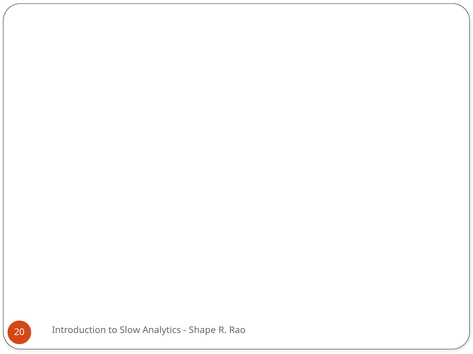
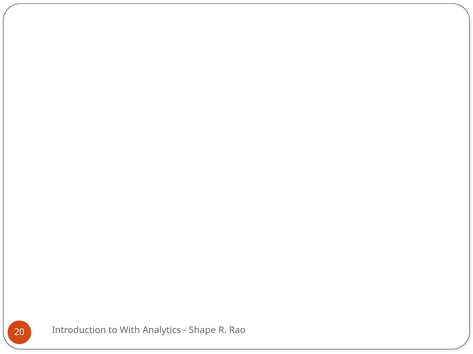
Slow: Slow -> With
